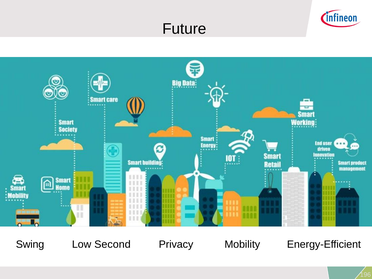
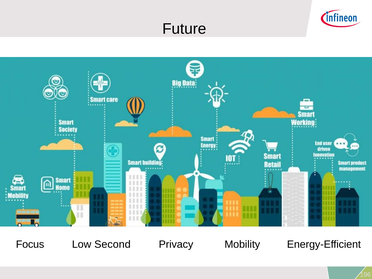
Swing: Swing -> Focus
